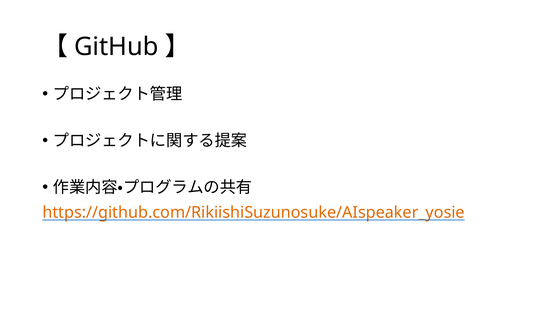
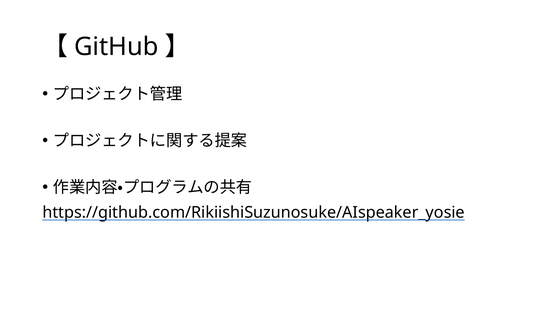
https://github.com/RikiishiSuzunosuke/AIspeaker_yosie colour: orange -> black
